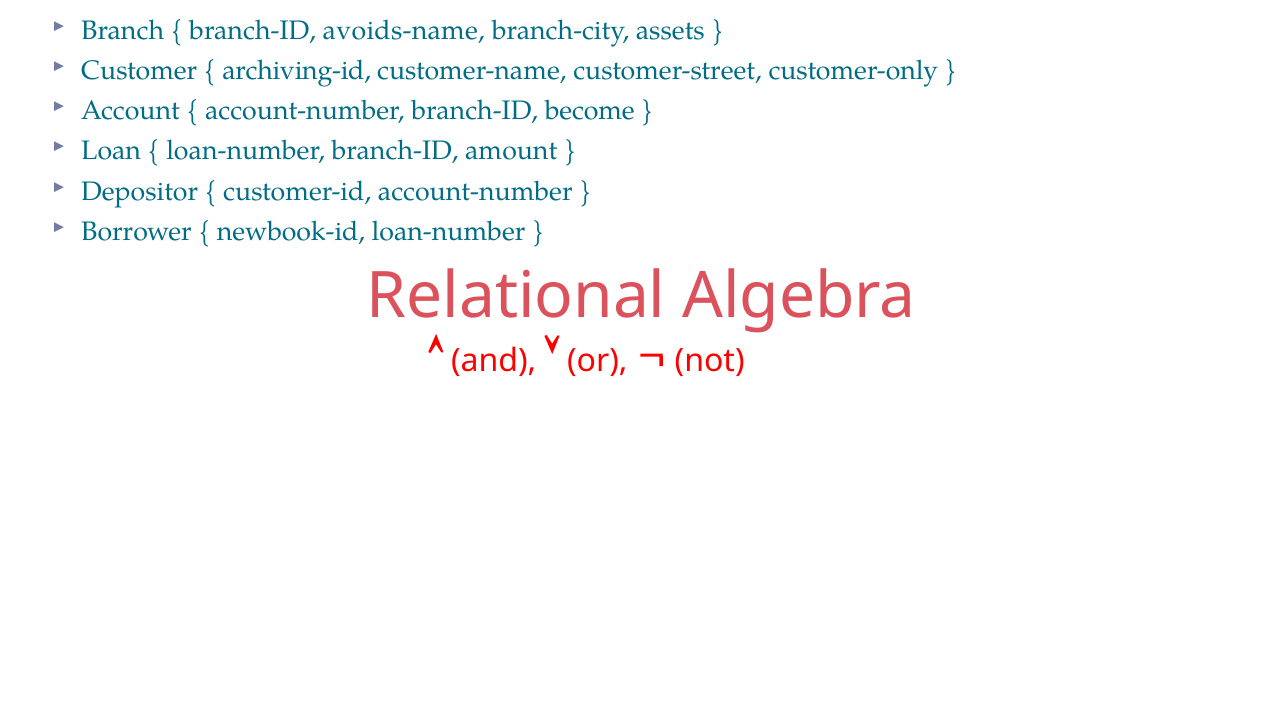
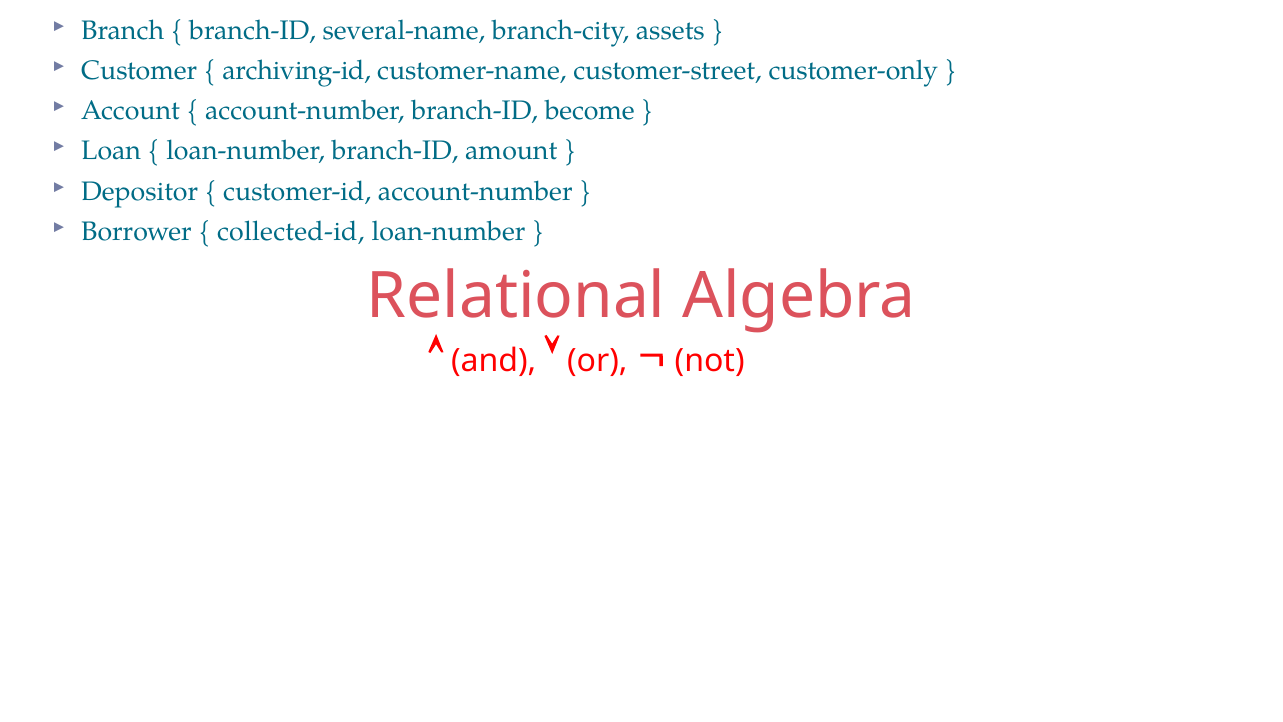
avoids-name: avoids-name -> several-name
newbook-id: newbook-id -> collected-id
